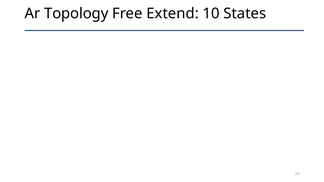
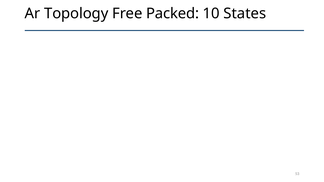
Extend: Extend -> Packed
